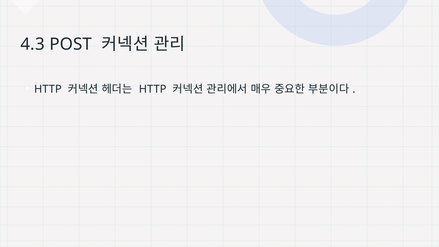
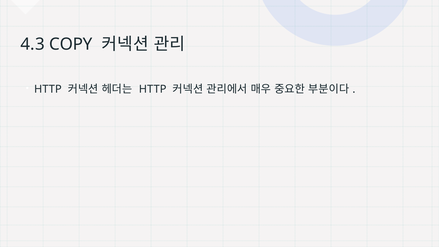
POST: POST -> COPY
